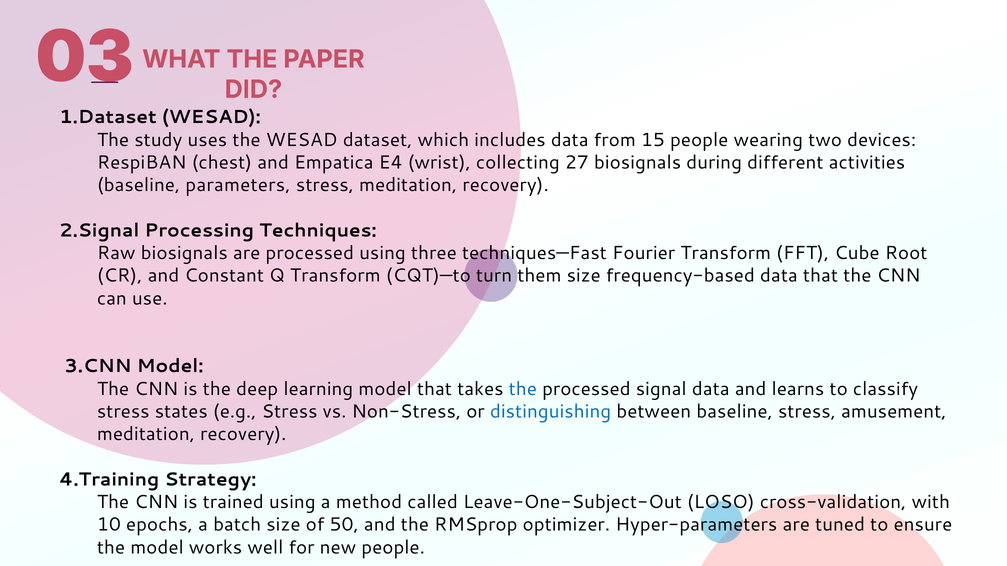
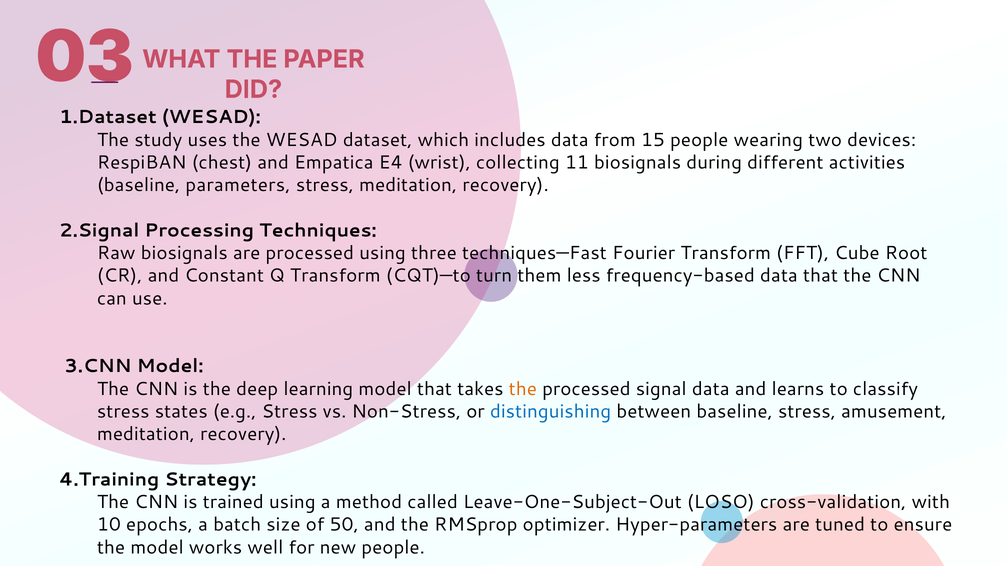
27: 27 -> 11
them size: size -> less
the at (523, 389) colour: blue -> orange
